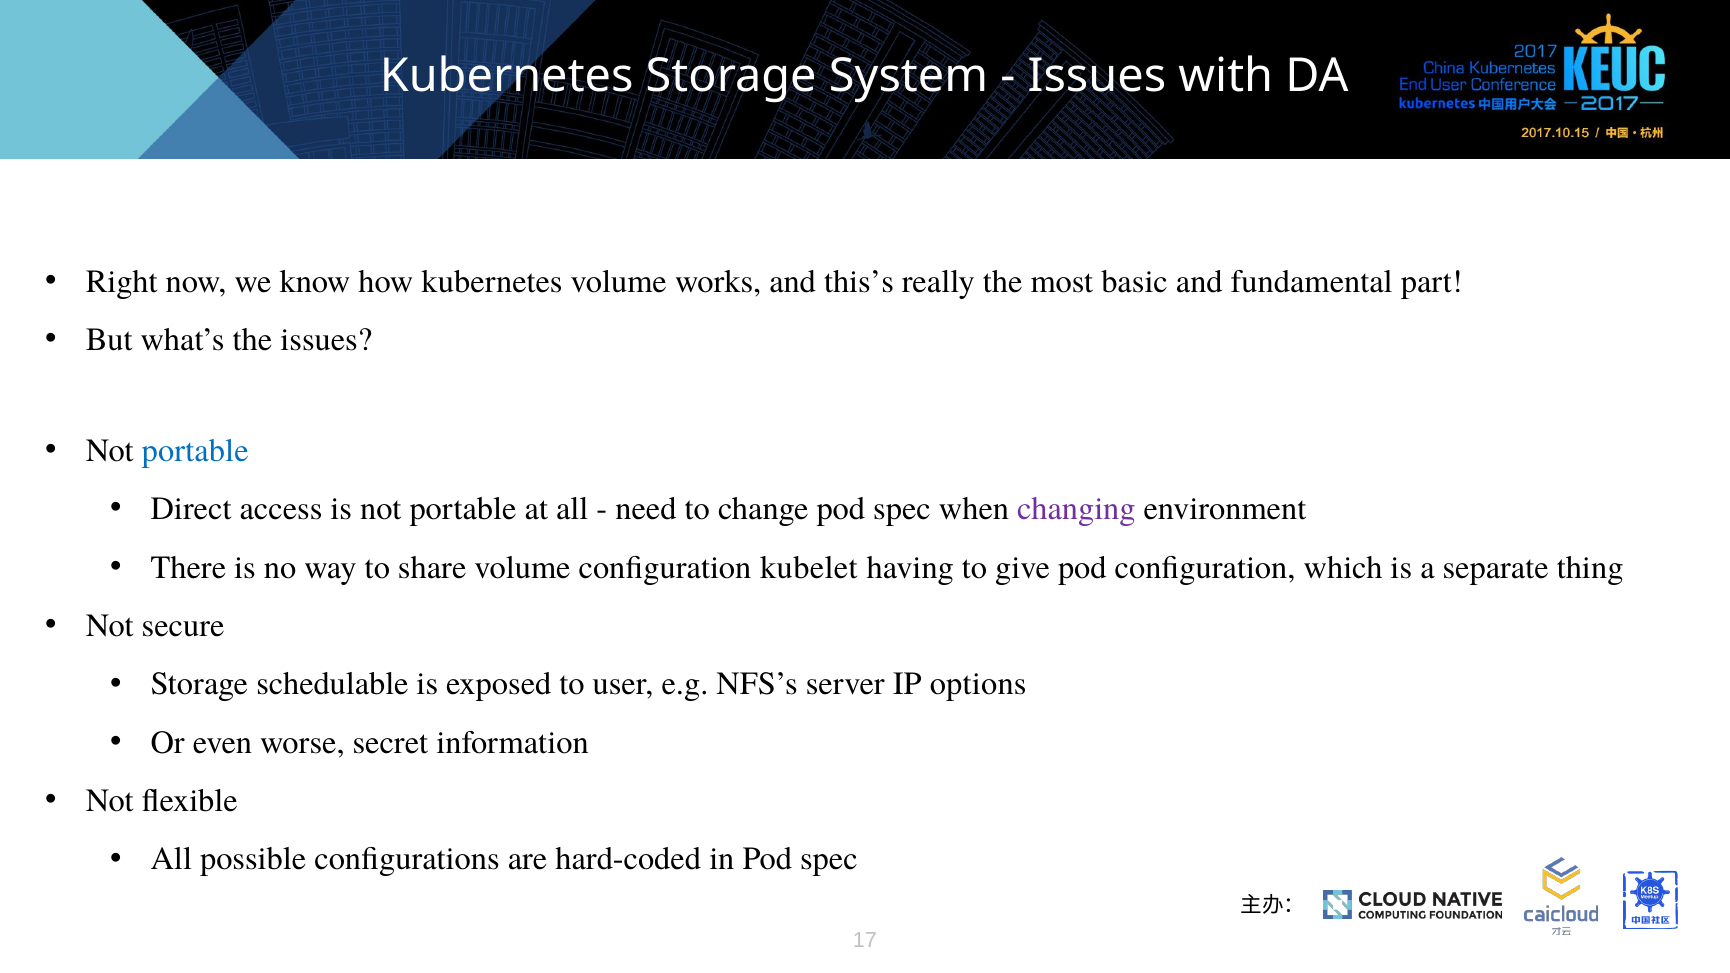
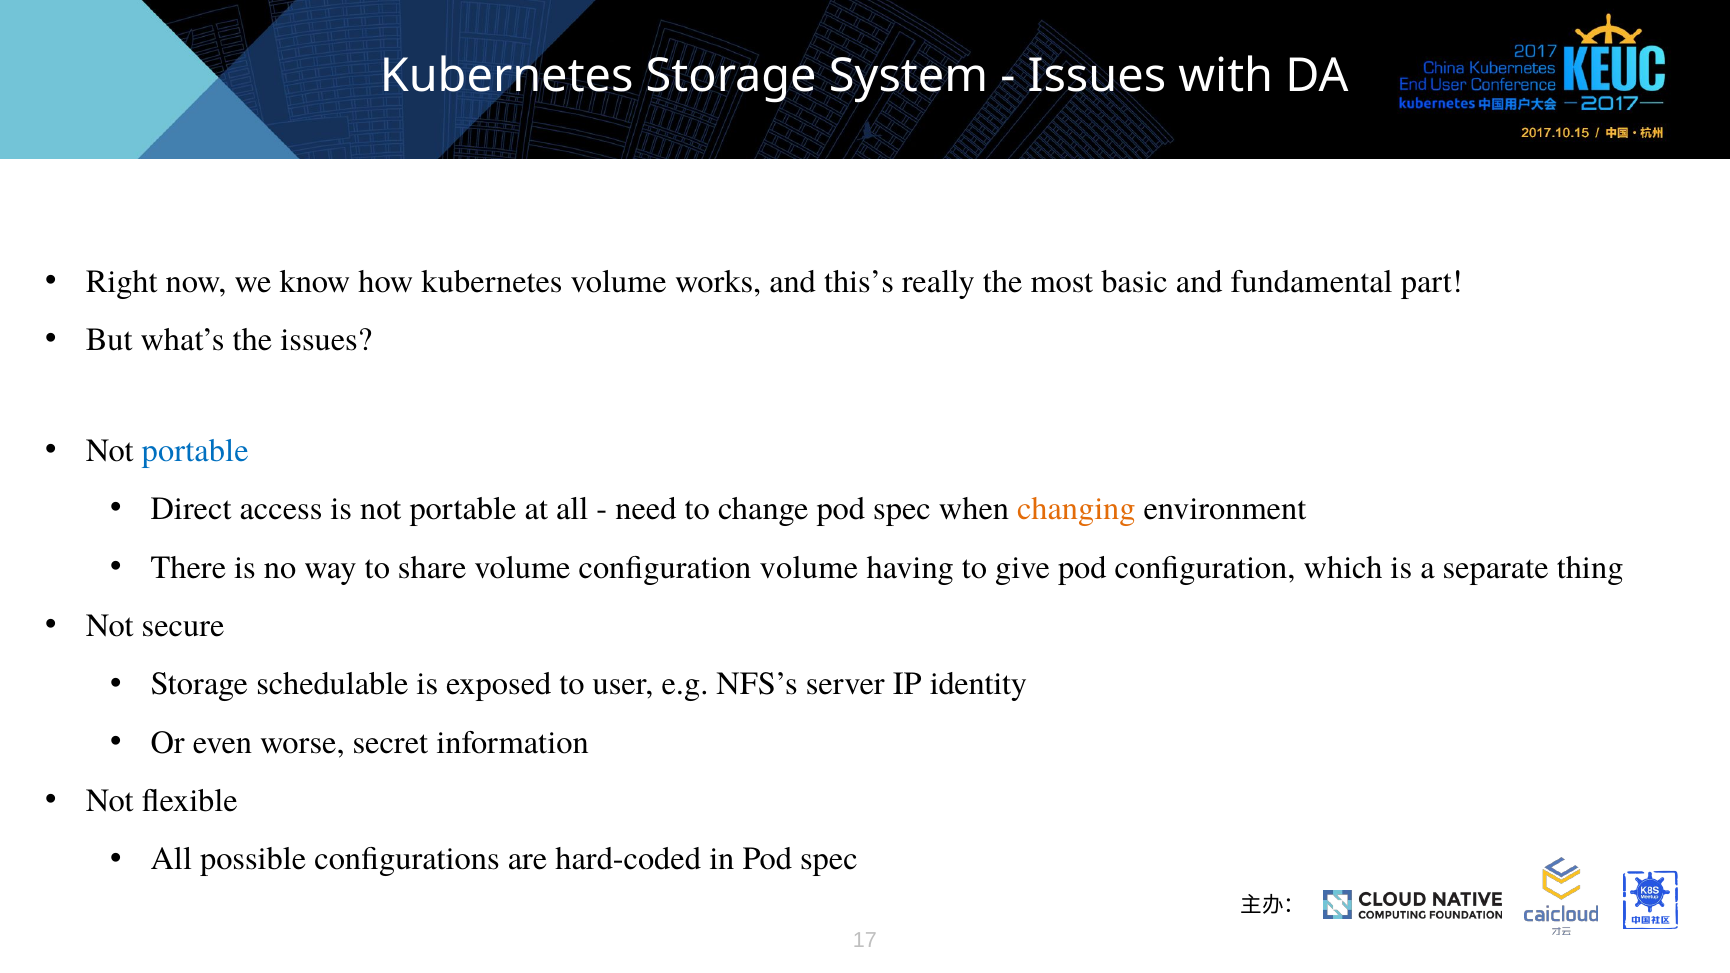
changing colour: purple -> orange
configuration kubelet: kubelet -> volume
options: options -> identity
